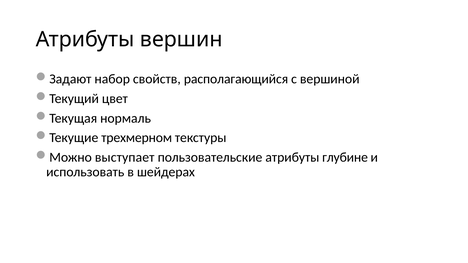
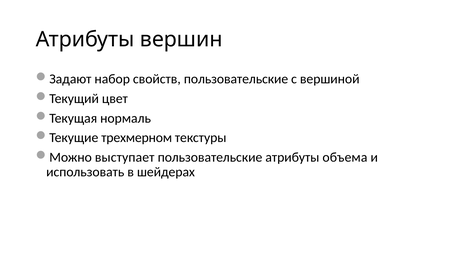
свойств располагающийся: располагающийся -> пользовательские
глубине: глубине -> объема
